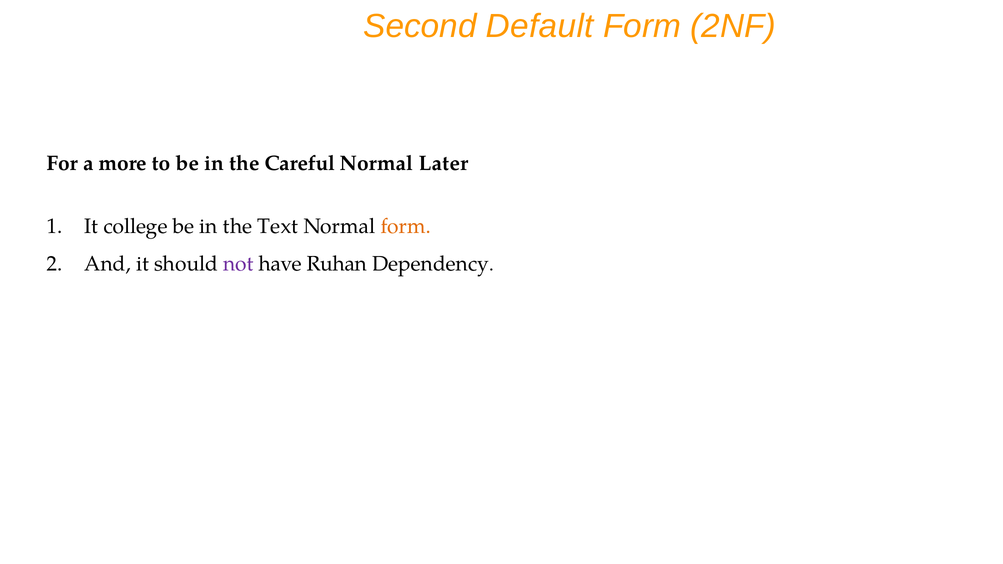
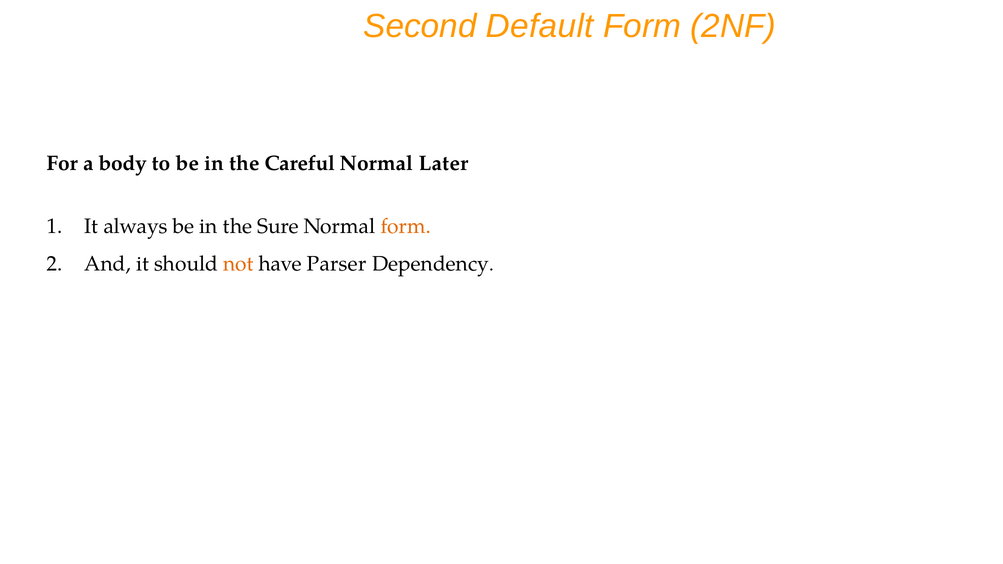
more: more -> body
college: college -> always
Text: Text -> Sure
not colour: purple -> orange
Ruhan: Ruhan -> Parser
